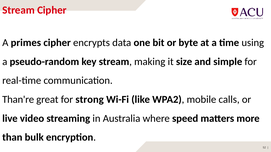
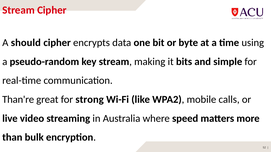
primes: primes -> should
size: size -> bits
